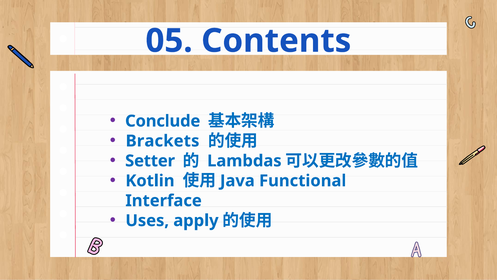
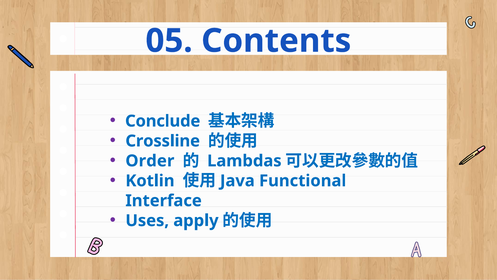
Brackets: Brackets -> Crossline
Setter: Setter -> Order
